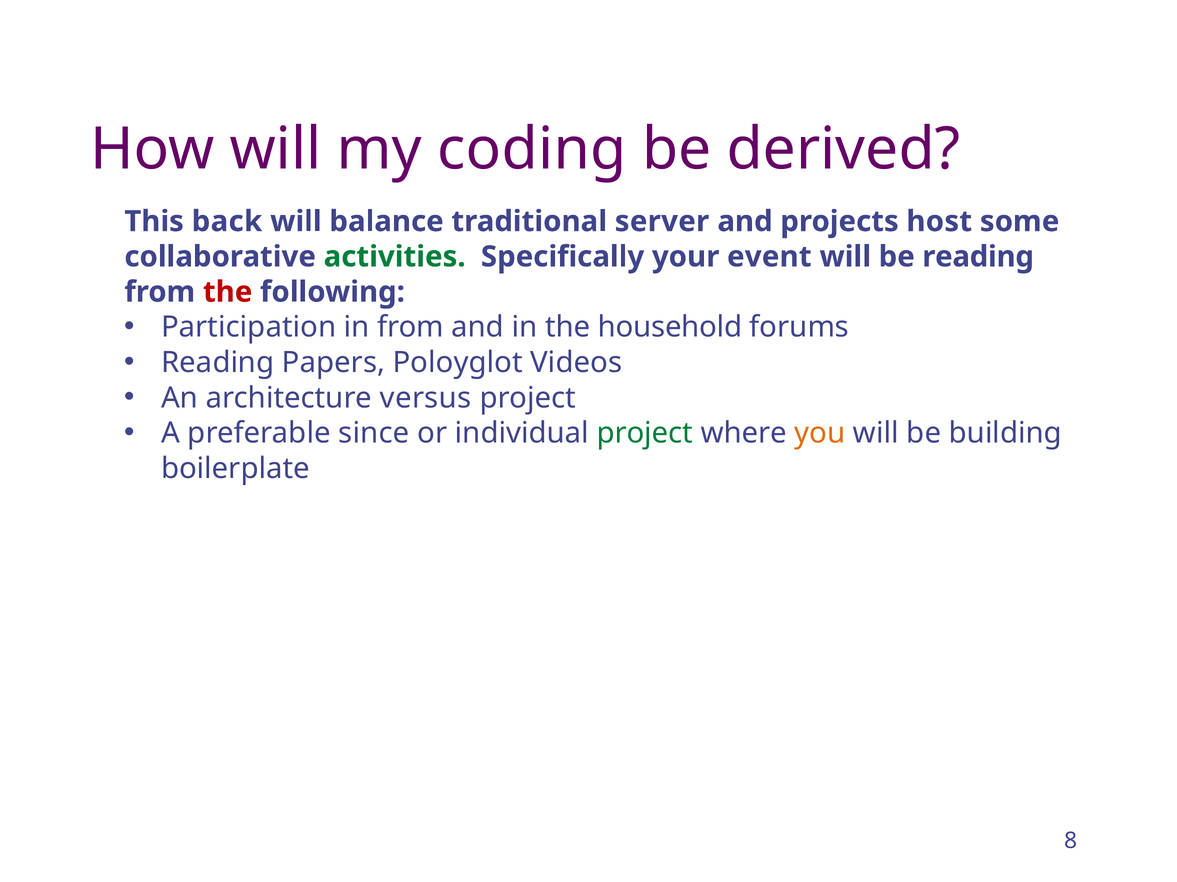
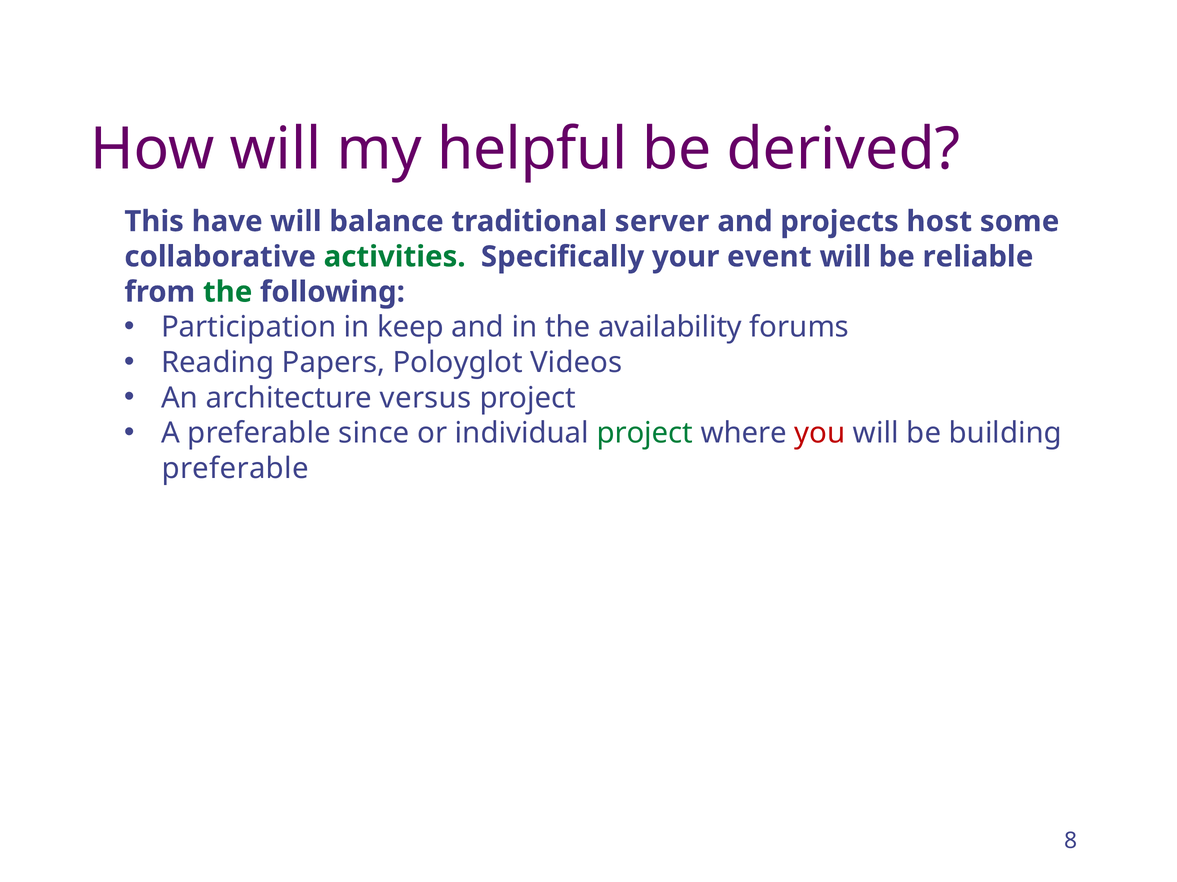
coding: coding -> helpful
back: back -> have
be reading: reading -> reliable
the at (228, 292) colour: red -> green
in from: from -> keep
household: household -> availability
you colour: orange -> red
boilerplate at (235, 469): boilerplate -> preferable
